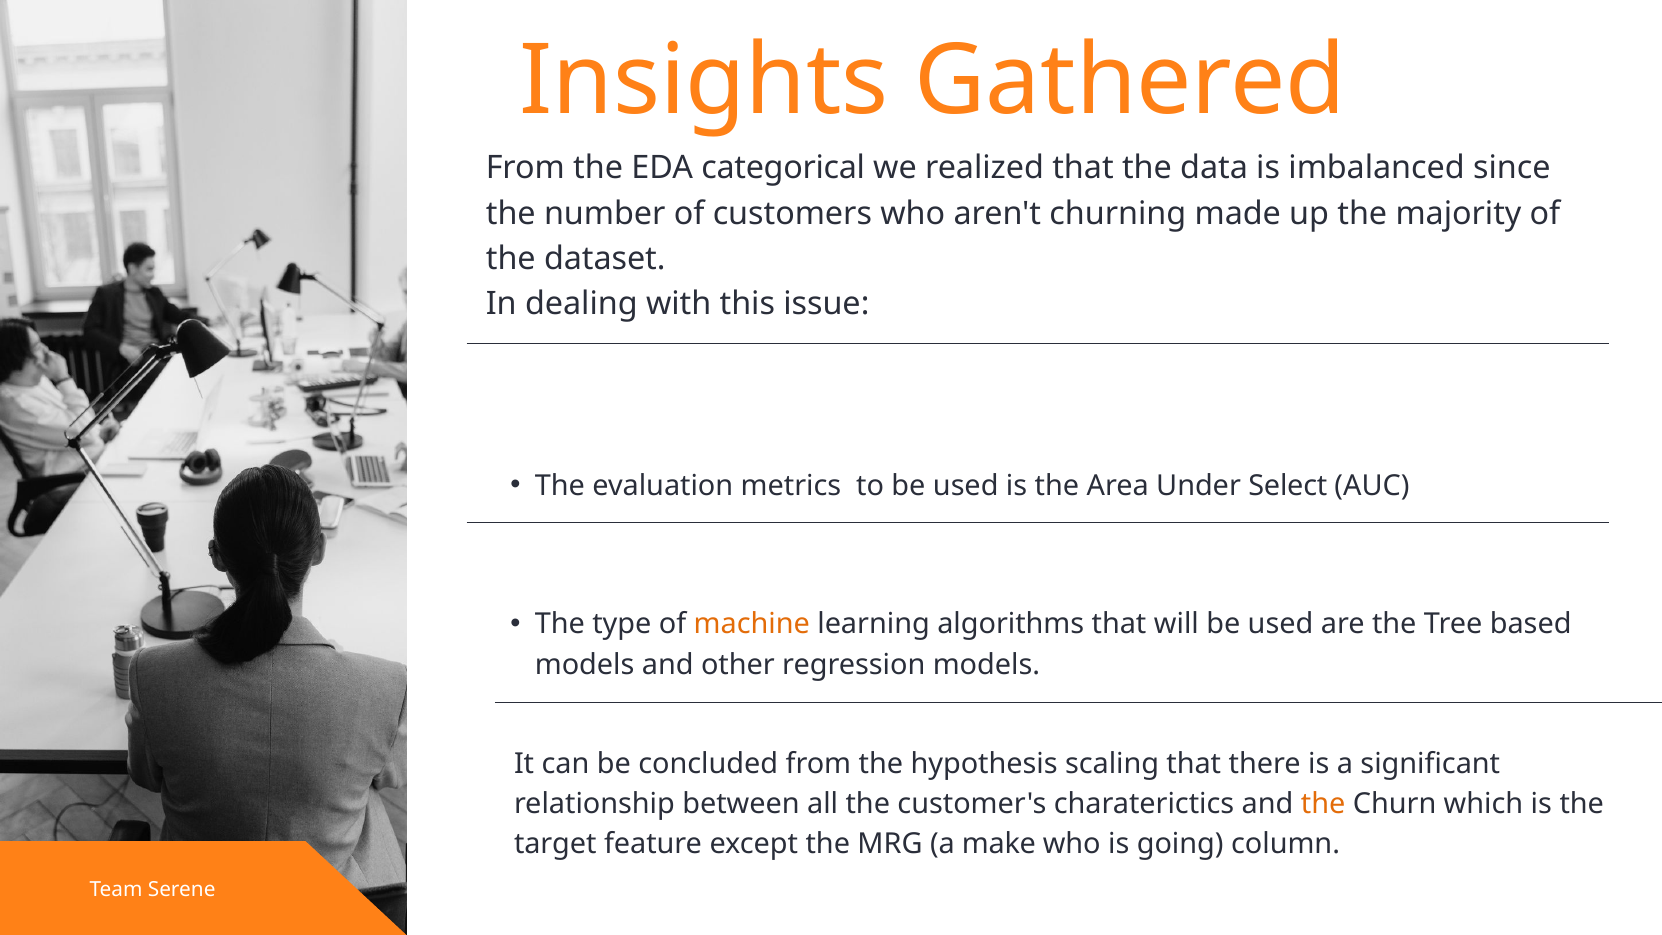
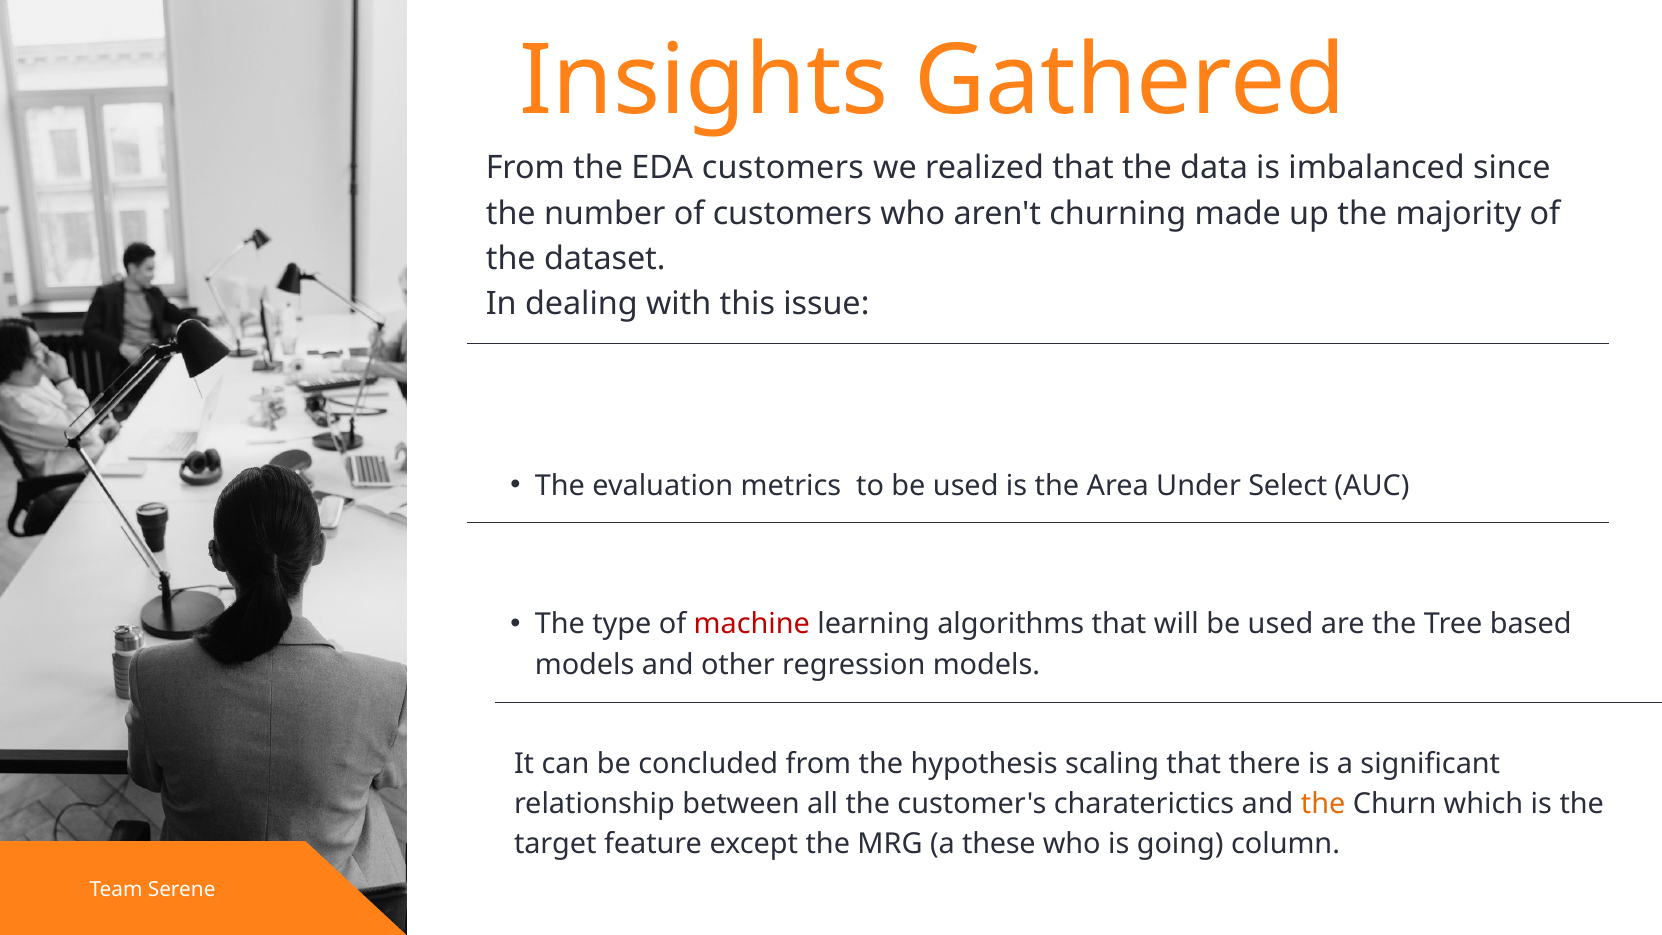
EDA categorical: categorical -> customers
machine colour: orange -> red
make: make -> these
